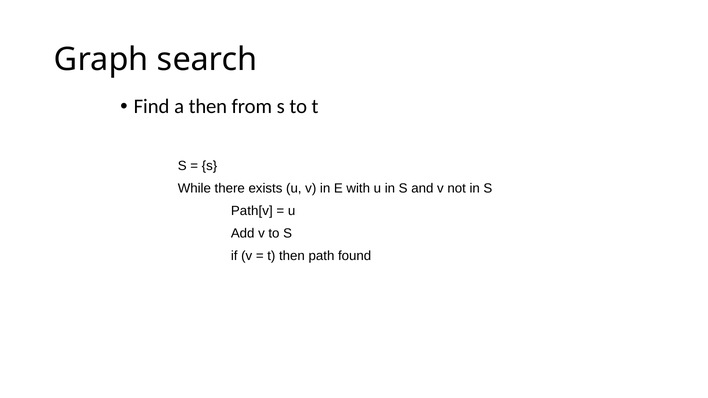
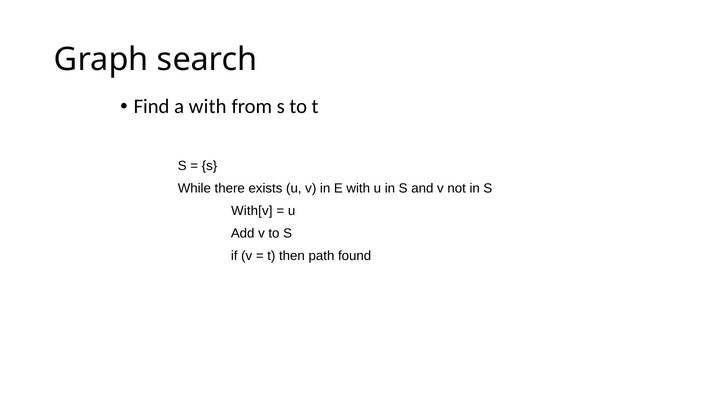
a then: then -> with
Path[v: Path[v -> With[v
